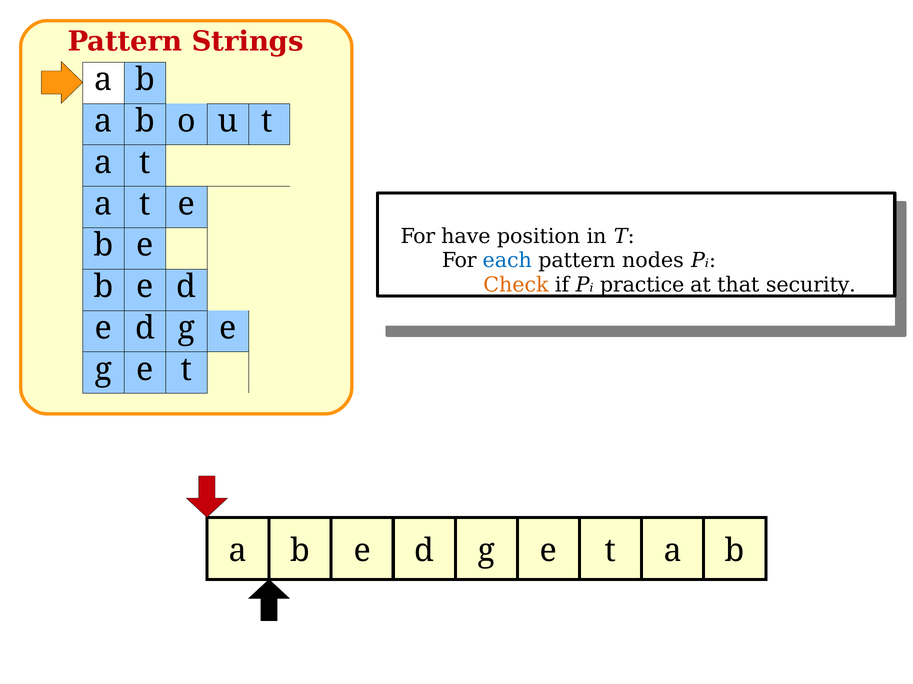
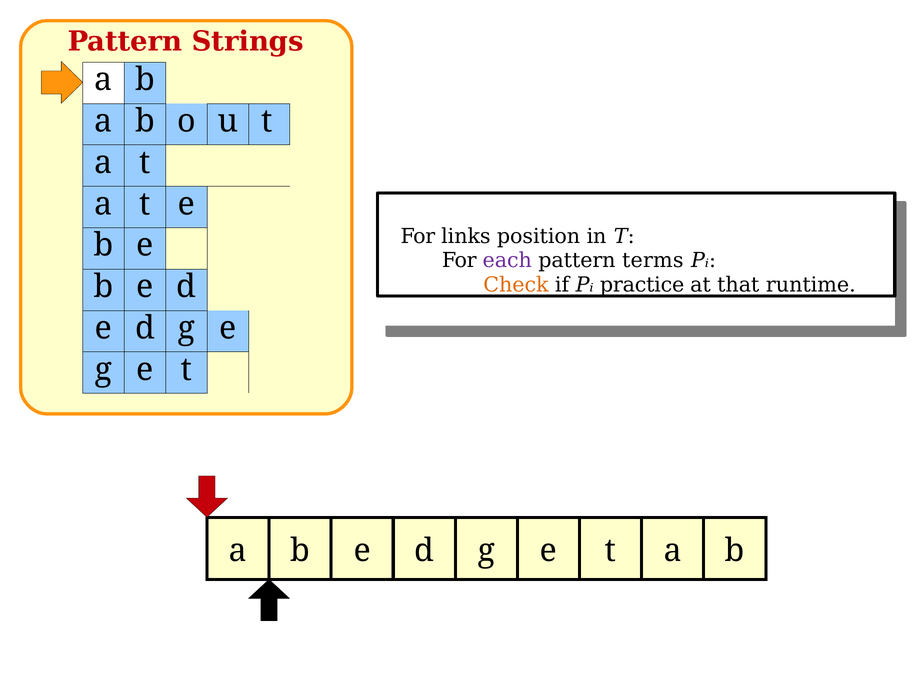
have: have -> links
each colour: blue -> purple
nodes: nodes -> terms
security: security -> runtime
